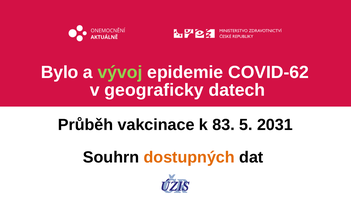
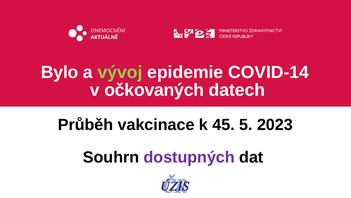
COVID-62: COVID-62 -> COVID-14
geograficky: geograficky -> očkovaných
83: 83 -> 45
2031: 2031 -> 2023
dostupných colour: orange -> purple
